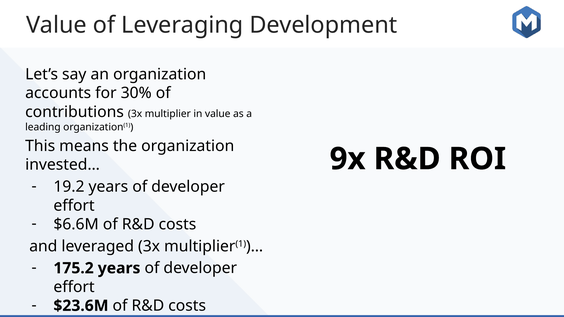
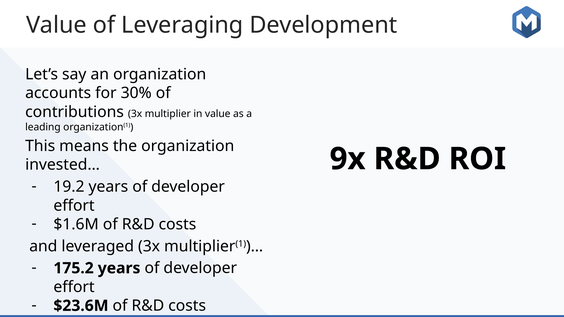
$6.6M: $6.6M -> $1.6M
